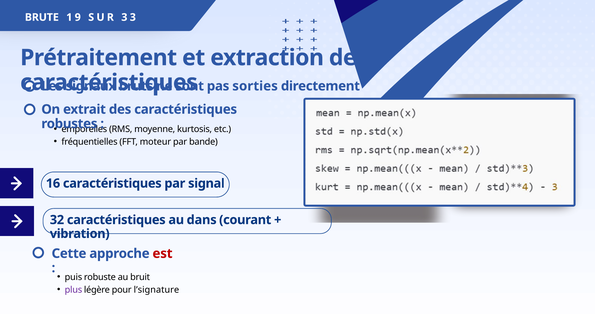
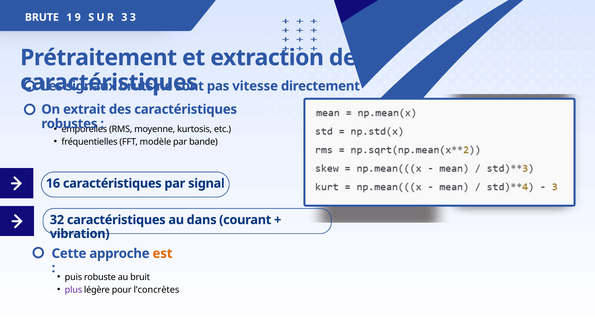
sorties: sorties -> vitesse
moteur: moteur -> modèle
est colour: red -> orange
l’signature: l’signature -> l’concrètes
